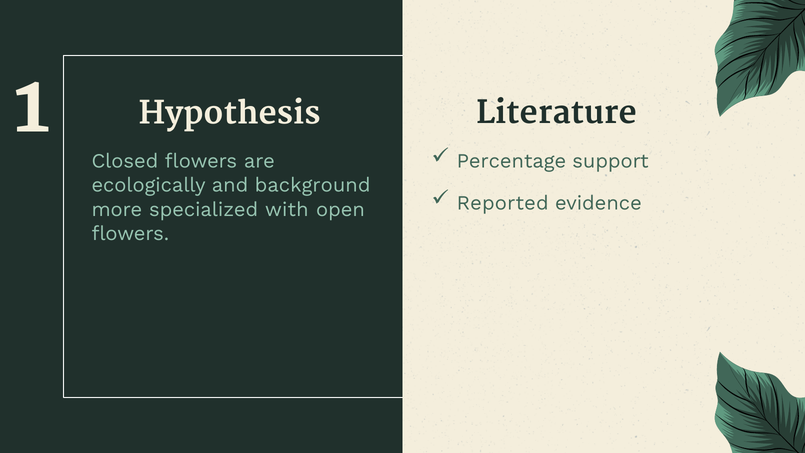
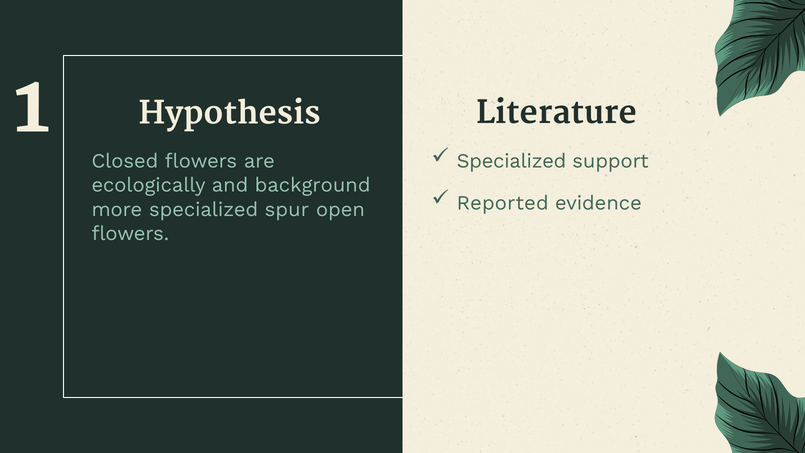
Percentage at (511, 161): Percentage -> Specialized
with: with -> spur
